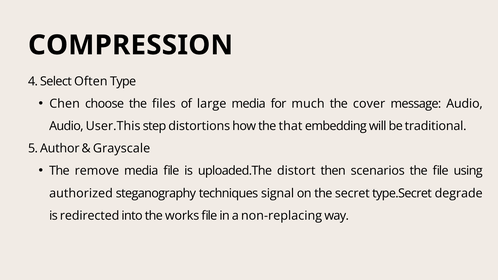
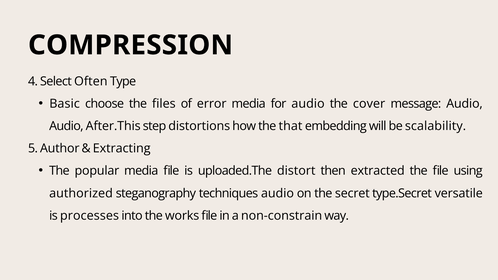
Chen: Chen -> Basic
large: large -> error
for much: much -> audio
User.This: User.This -> After.This
traditional: traditional -> scalability
Grayscale: Grayscale -> Extracting
remove: remove -> popular
scenarios: scenarios -> extracted
techniques signal: signal -> audio
degrade: degrade -> versatile
redirected: redirected -> processes
non-replacing: non-replacing -> non-constrain
